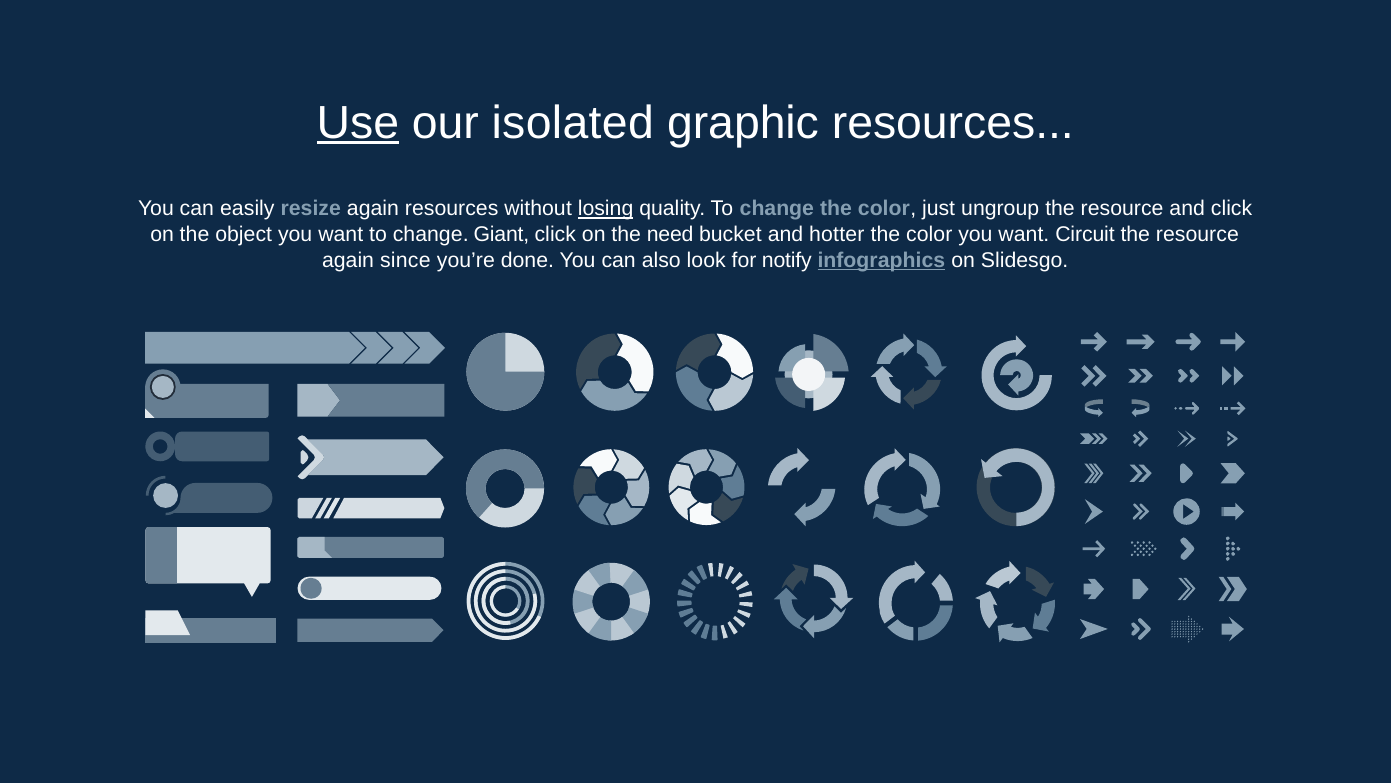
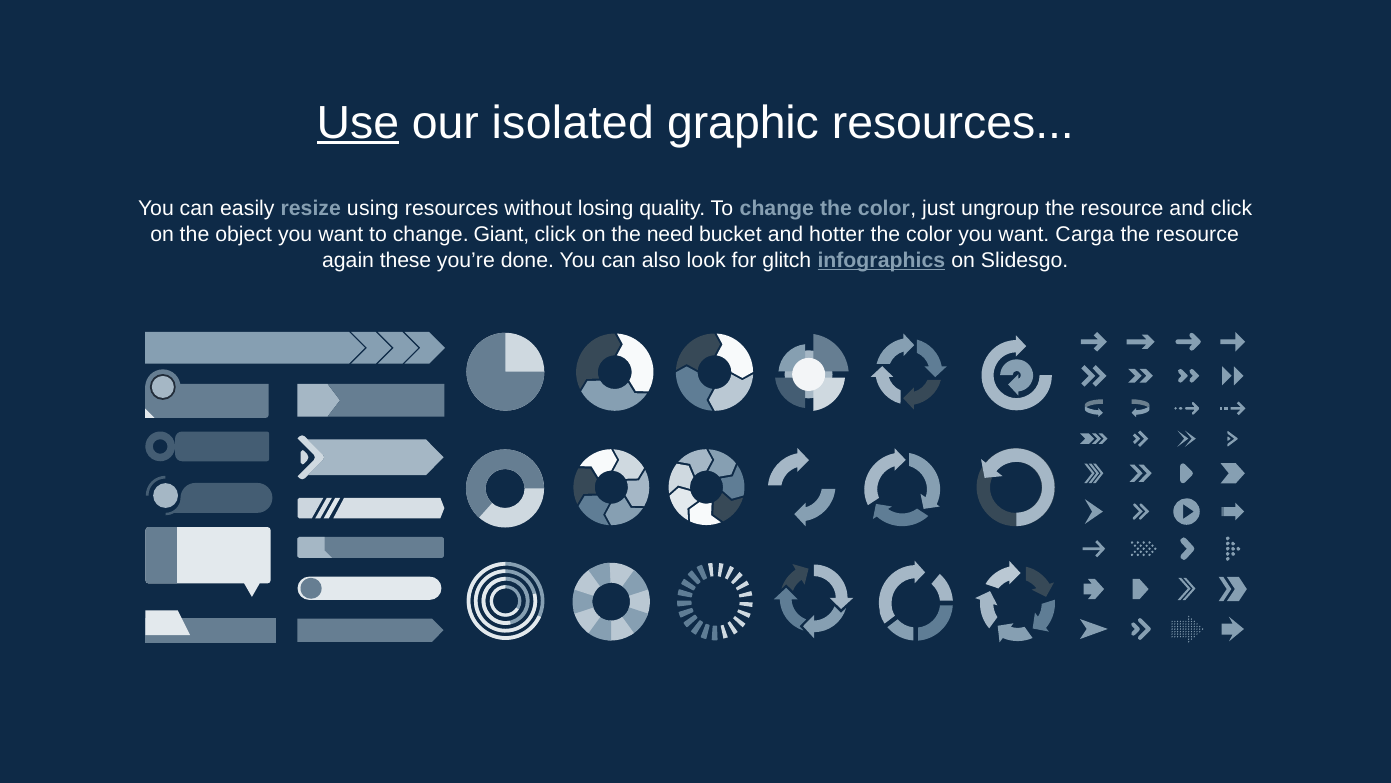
resize again: again -> using
losing underline: present -> none
Circuit: Circuit -> Carga
since: since -> these
notify: notify -> glitch
